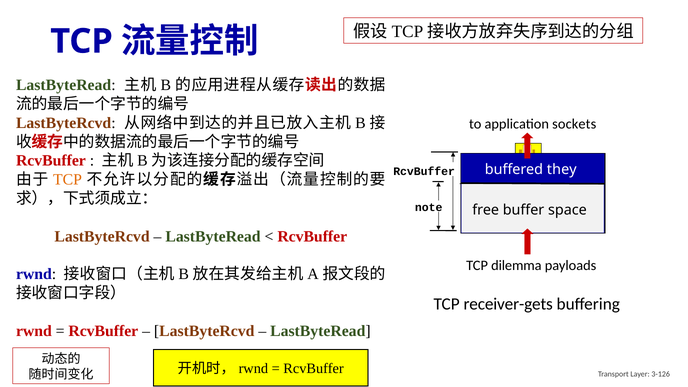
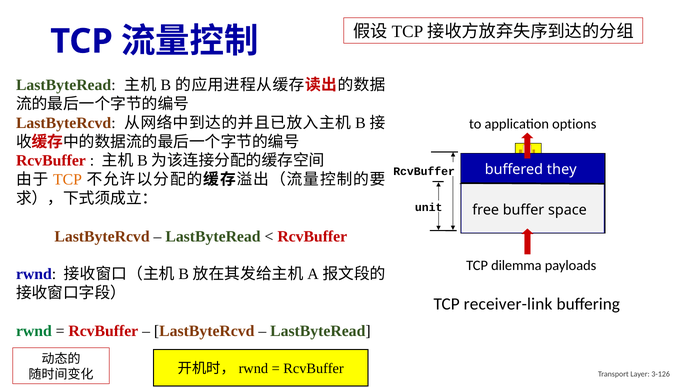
sockets: sockets -> options
note: note -> unit
receiver-gets: receiver-gets -> receiver-link
rwnd at (34, 331) colour: red -> green
